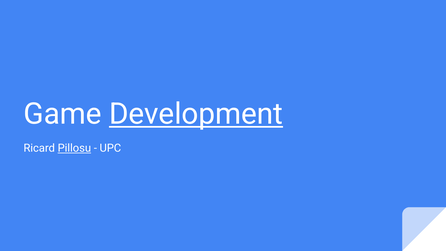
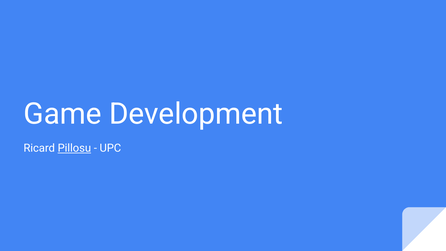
Development underline: present -> none
